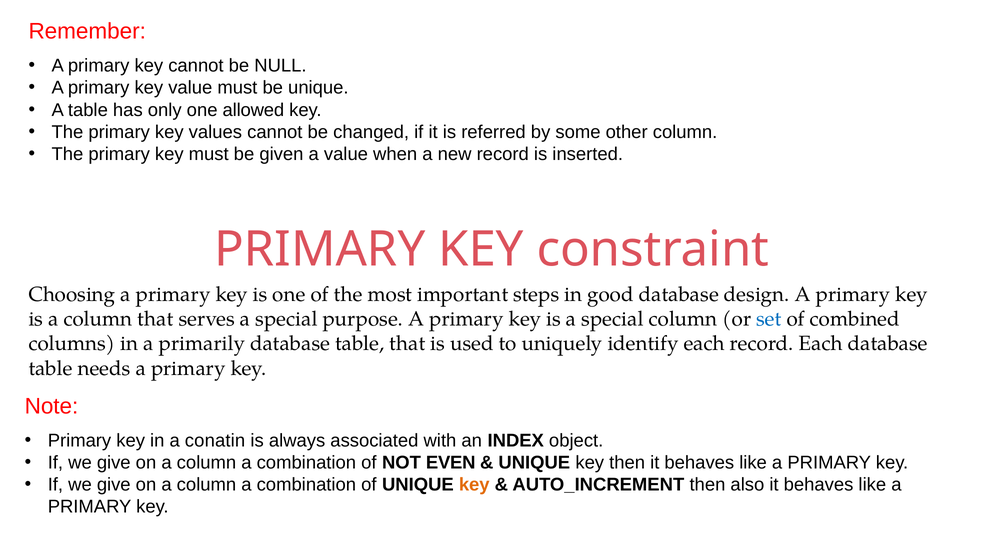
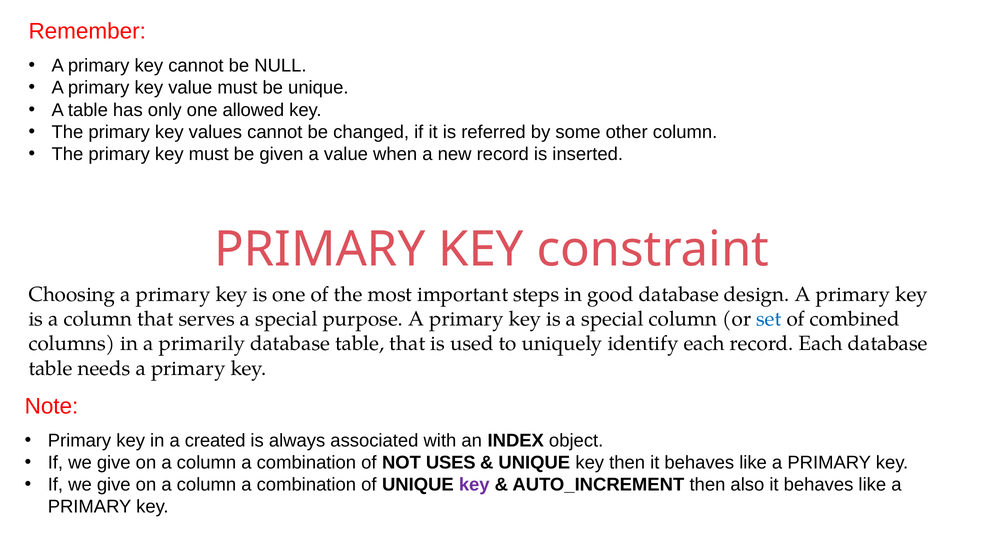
conatin: conatin -> created
EVEN: EVEN -> USES
key at (474, 484) colour: orange -> purple
